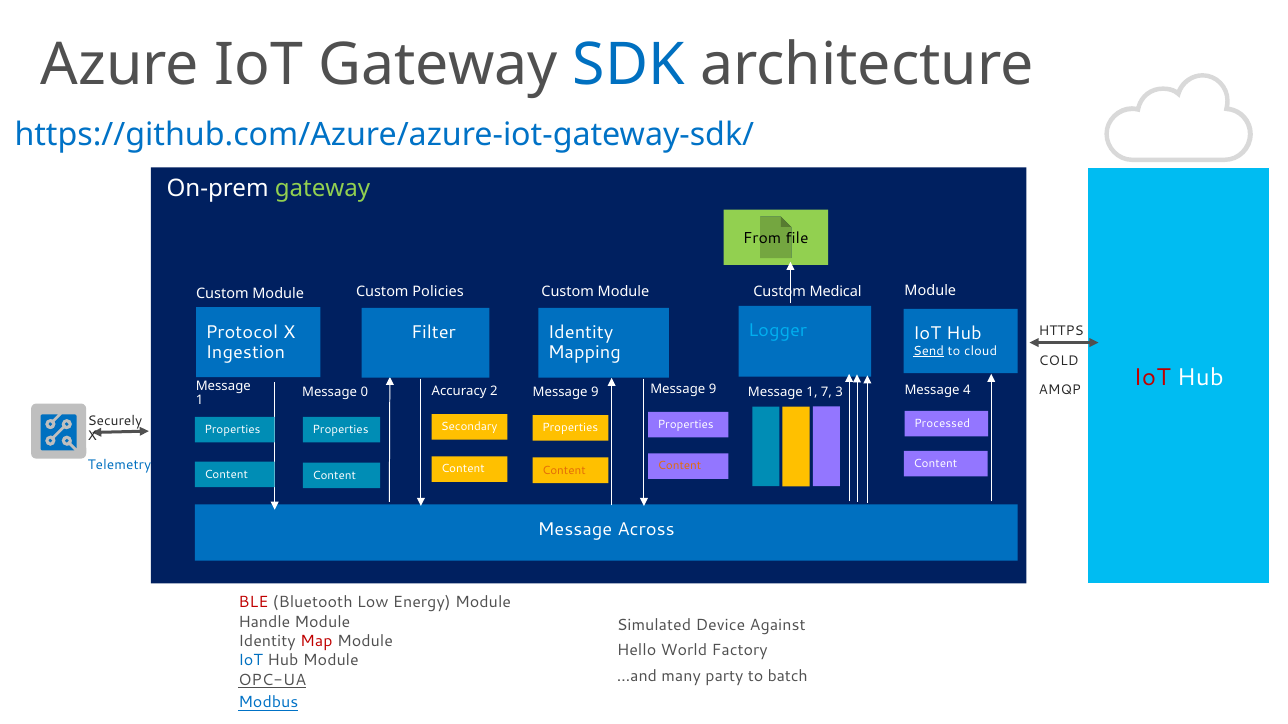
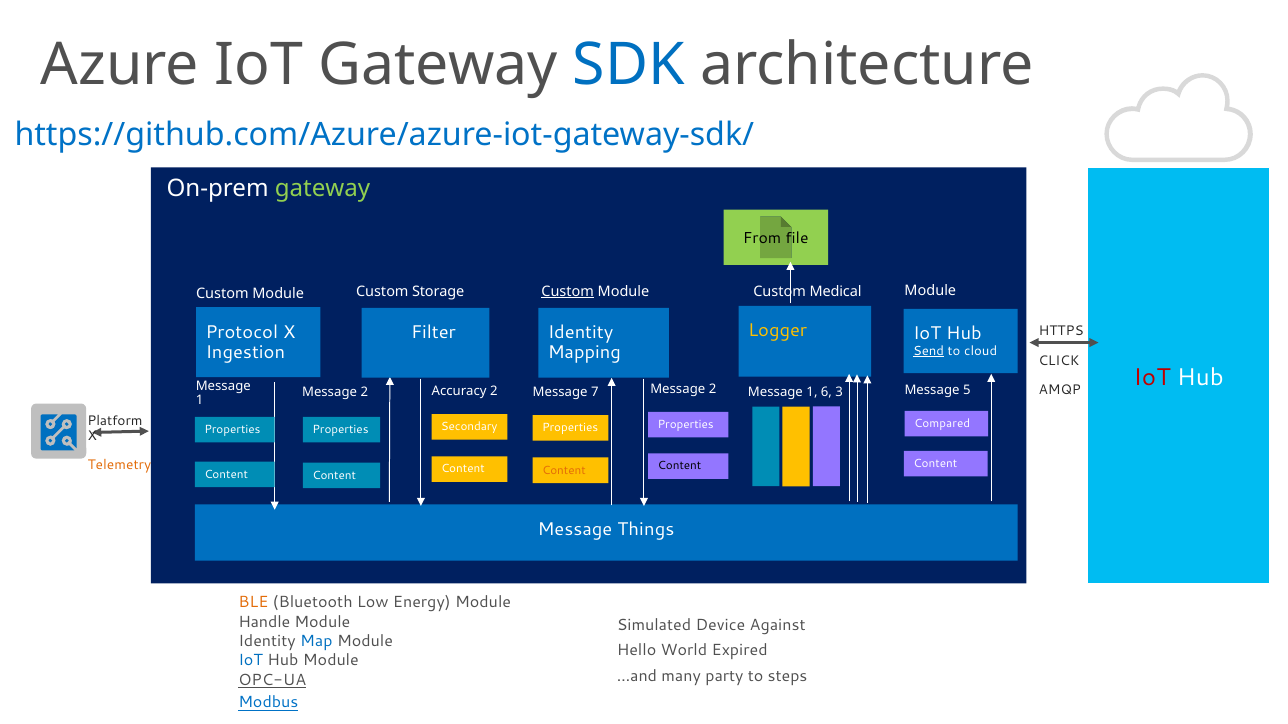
Custom at (568, 292) underline: none -> present
Policies: Policies -> Storage
Logger colour: light blue -> yellow
COLD: COLD -> CLICK
9 at (713, 390): 9 -> 2
7: 7 -> 6
4: 4 -> 5
9 at (595, 393): 9 -> 7
0 at (364, 393): 0 -> 2
Securely: Securely -> Platform
Processed: Processed -> Compared
Telemetry colour: blue -> orange
Content at (679, 466) colour: orange -> black
Across: Across -> Things
BLE colour: red -> orange
Map colour: red -> blue
Factory: Factory -> Expired
batch: batch -> steps
